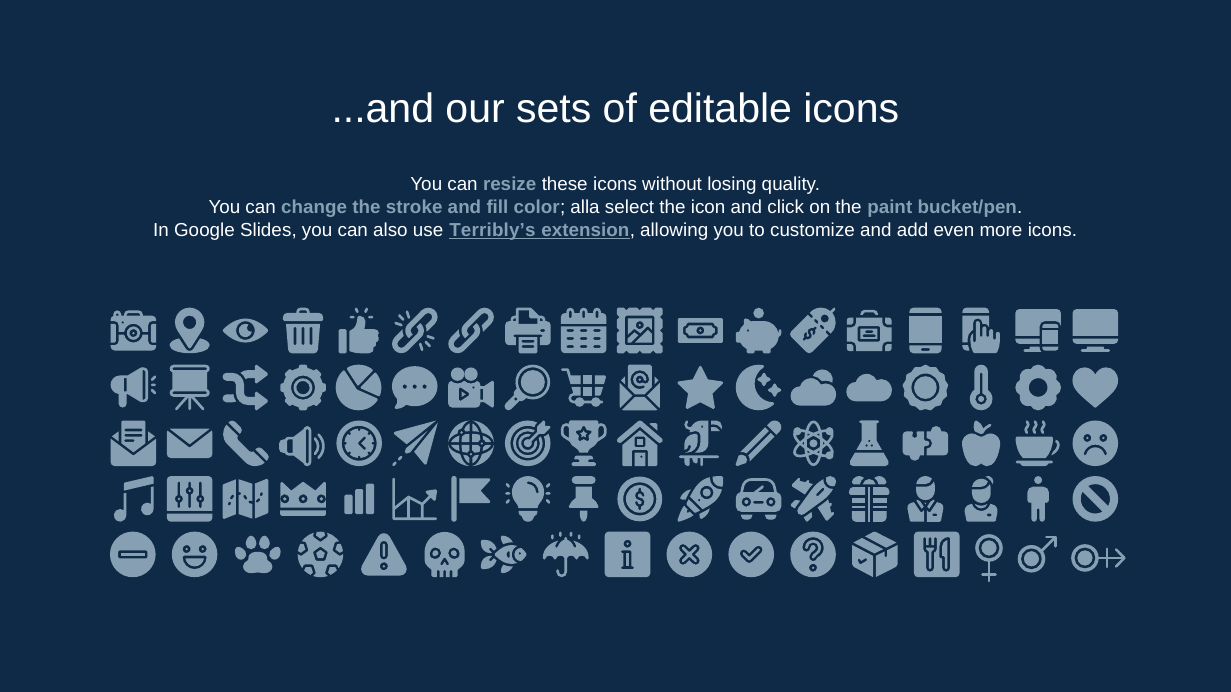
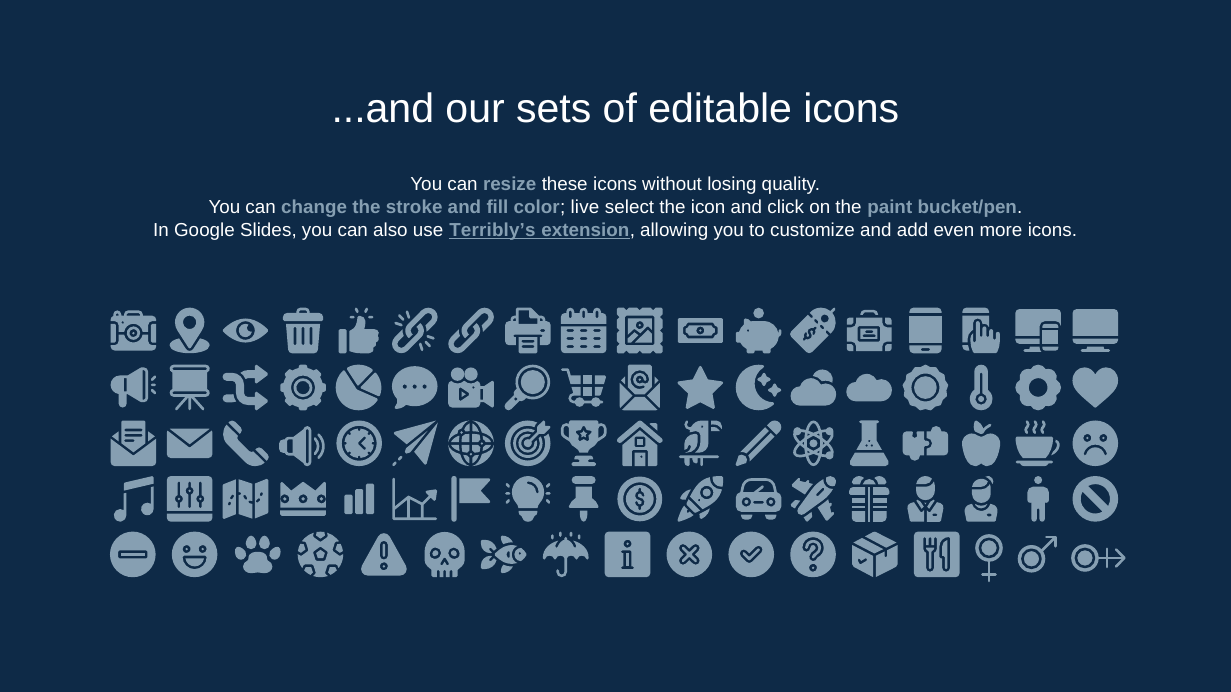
alla: alla -> live
